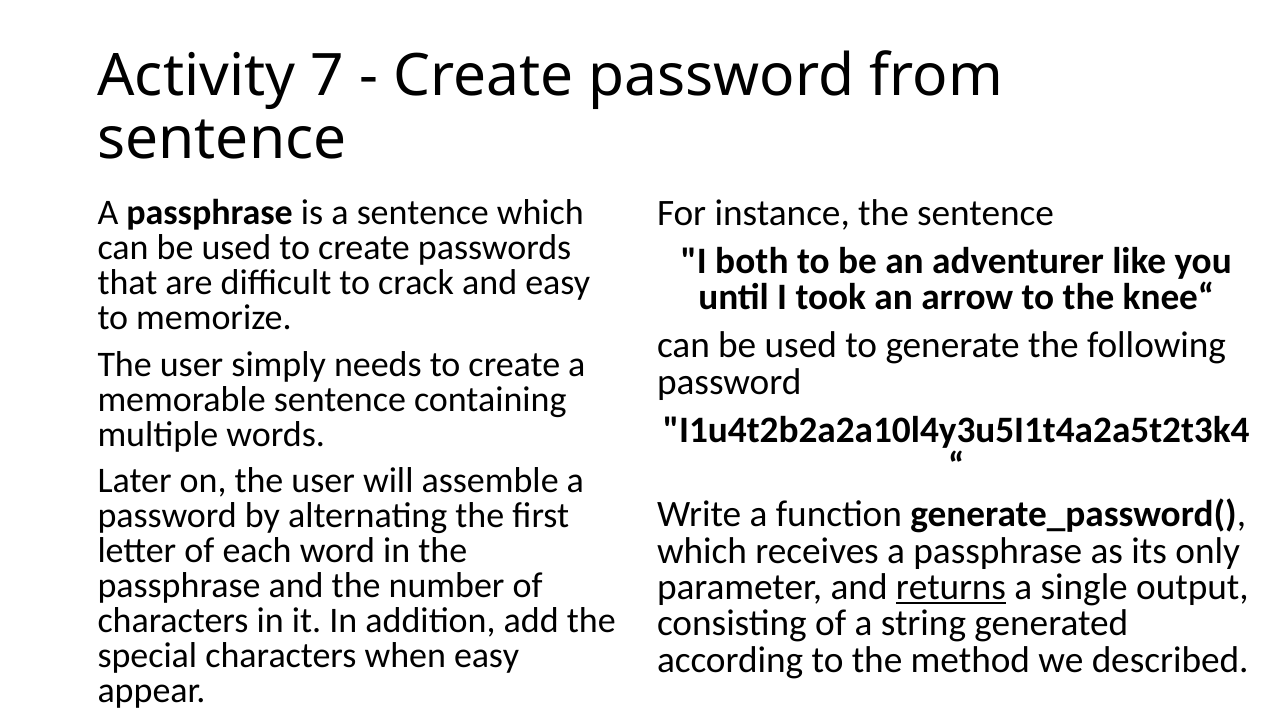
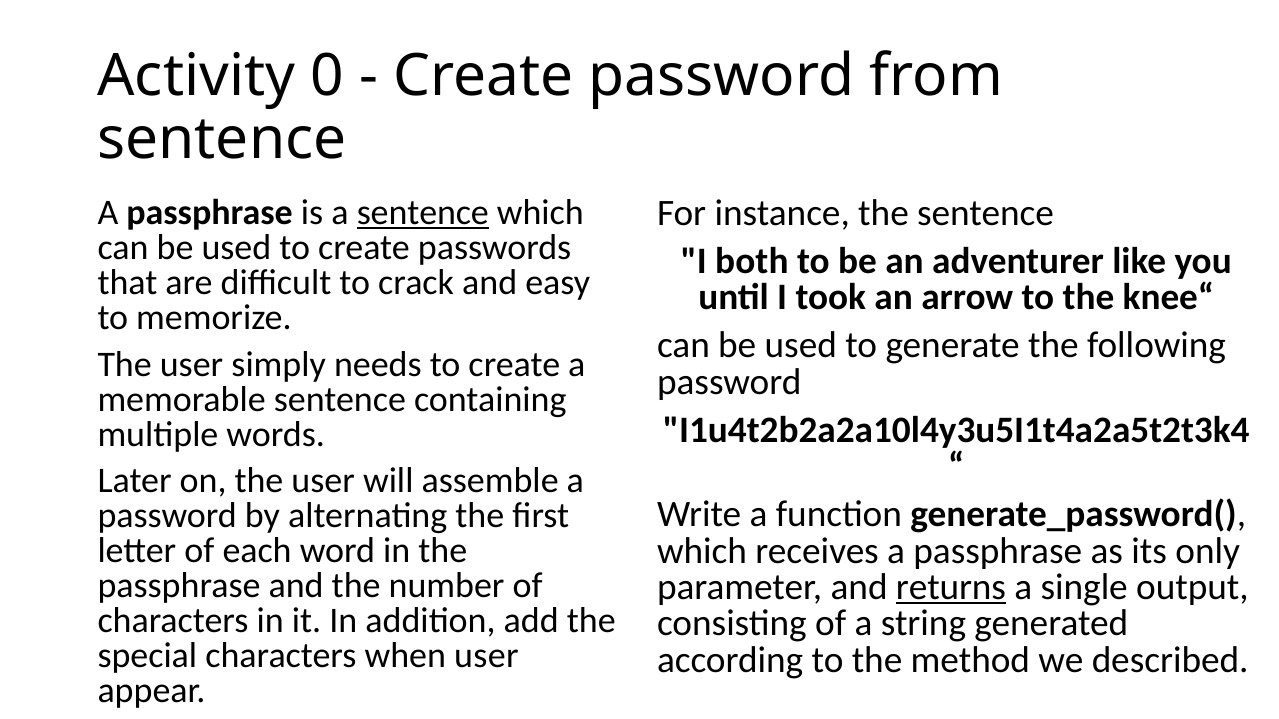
7: 7 -> 0
sentence at (423, 212) underline: none -> present
when easy: easy -> user
